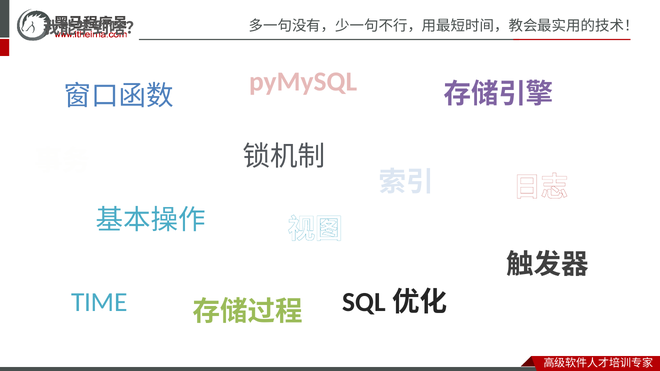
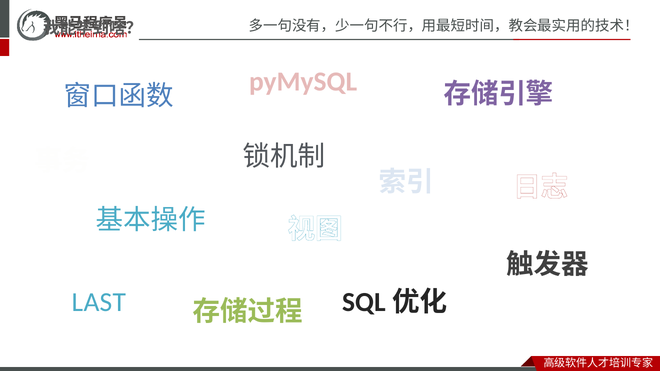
TIME: TIME -> LAST
